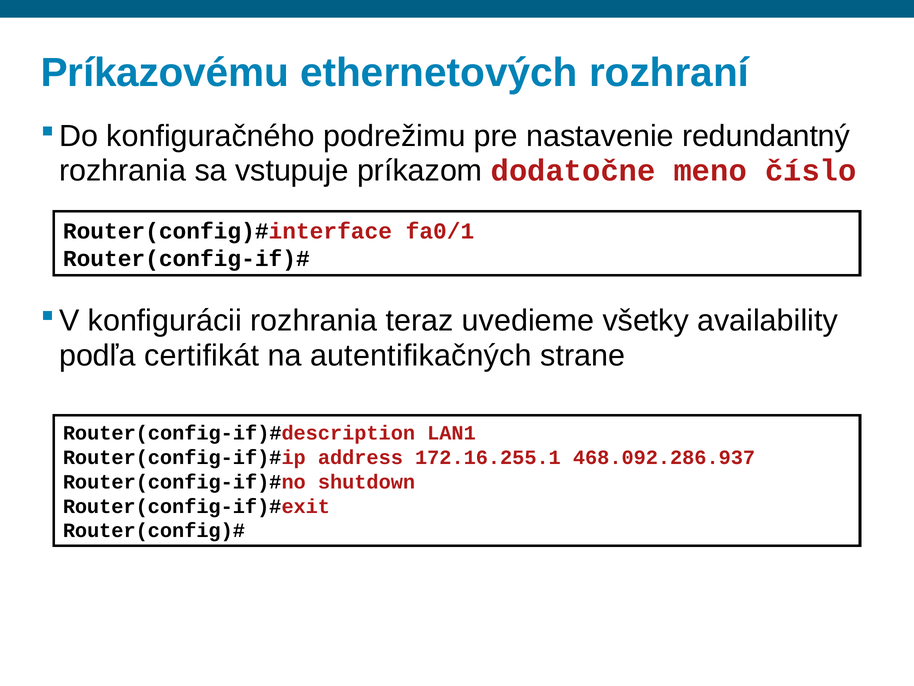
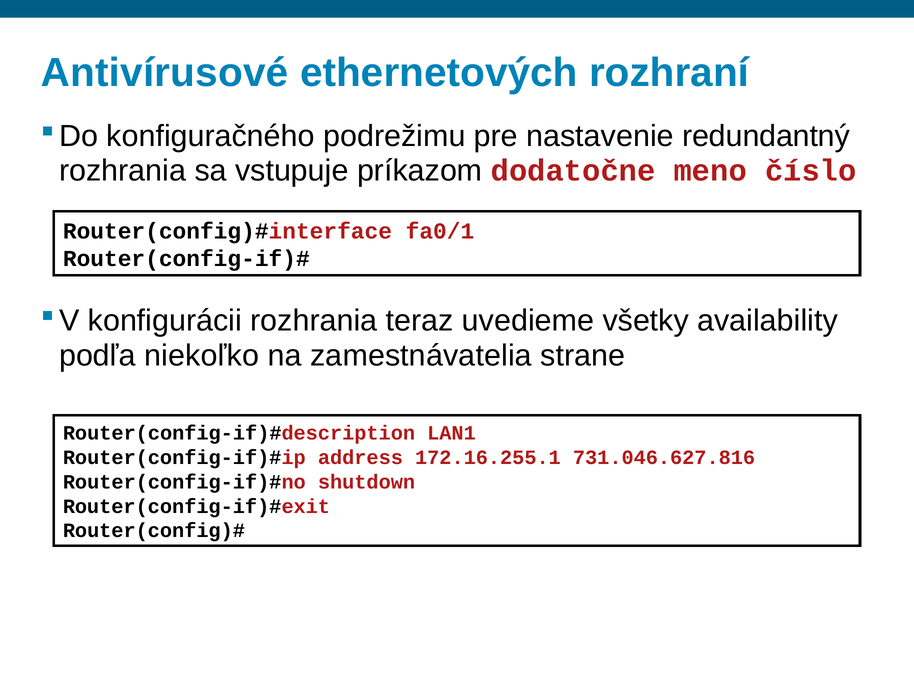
Príkazovému: Príkazovému -> Antivírusové
certifikát: certifikát -> niekoľko
autentifikačných: autentifikačných -> zamestnávatelia
468.092.286.937: 468.092.286.937 -> 731.046.627.816
